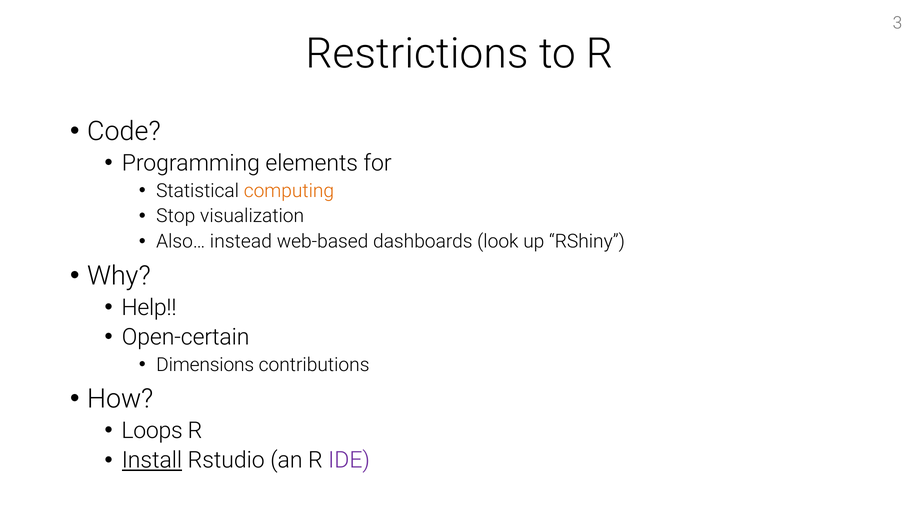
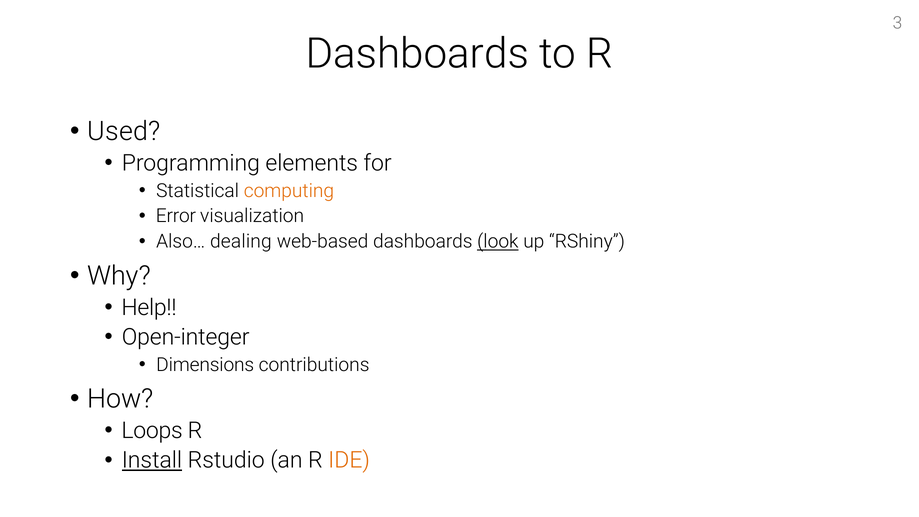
Restrictions at (417, 54): Restrictions -> Dashboards
Code: Code -> Used
Stop: Stop -> Error
instead: instead -> dealing
look underline: none -> present
Open-certain: Open-certain -> Open-integer
IDE colour: purple -> orange
